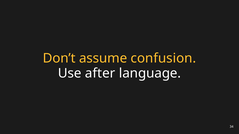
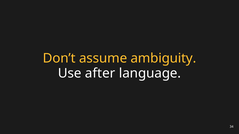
confusion: confusion -> ambiguity
